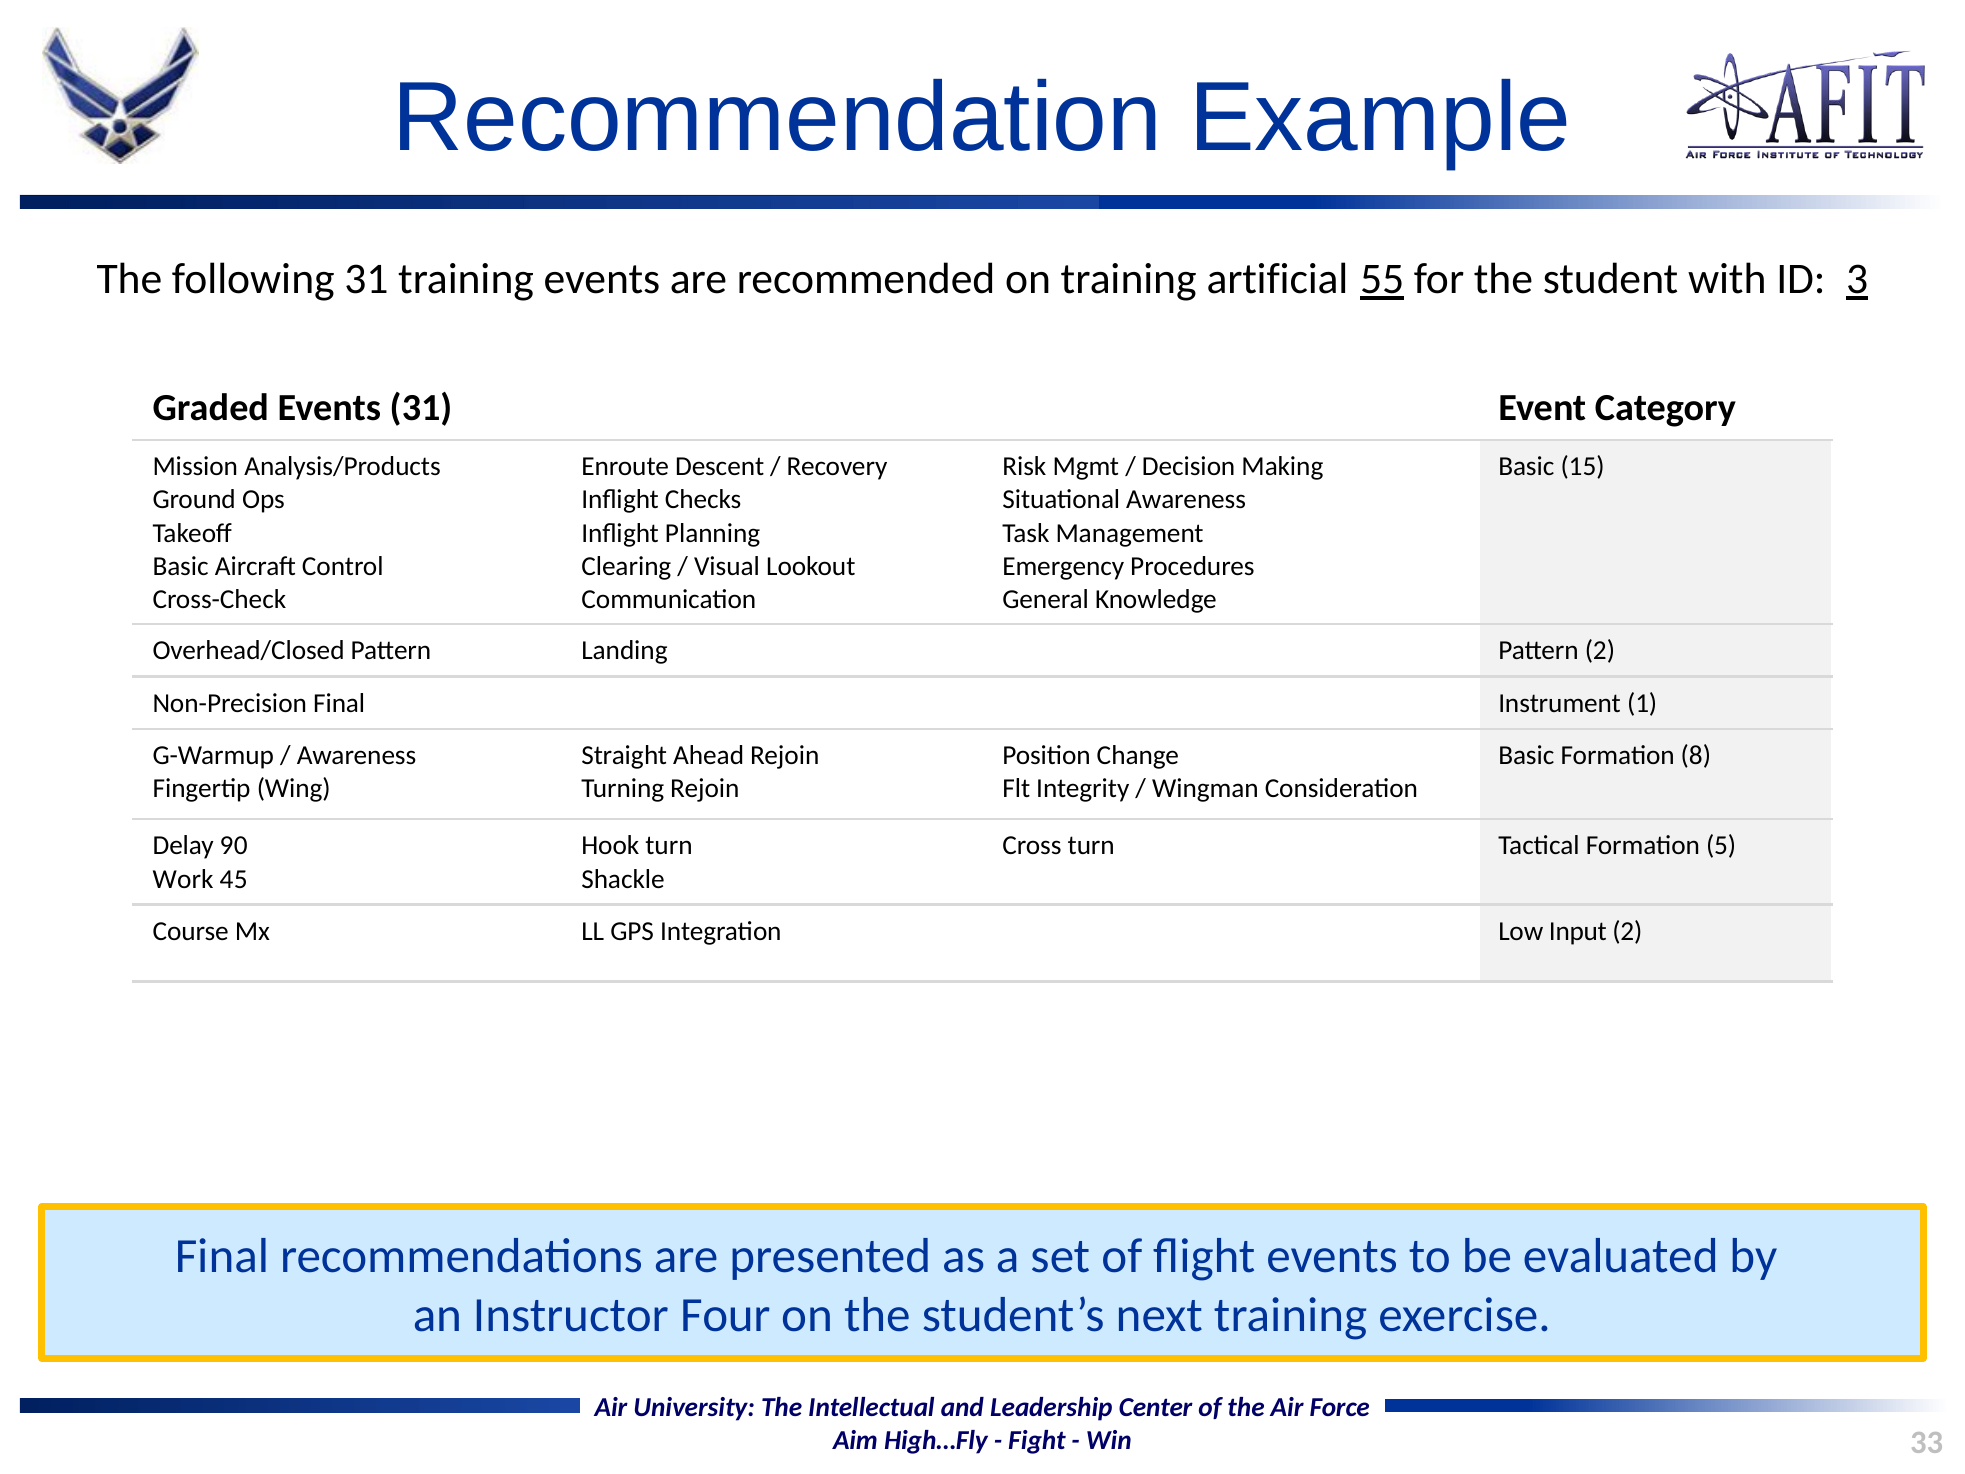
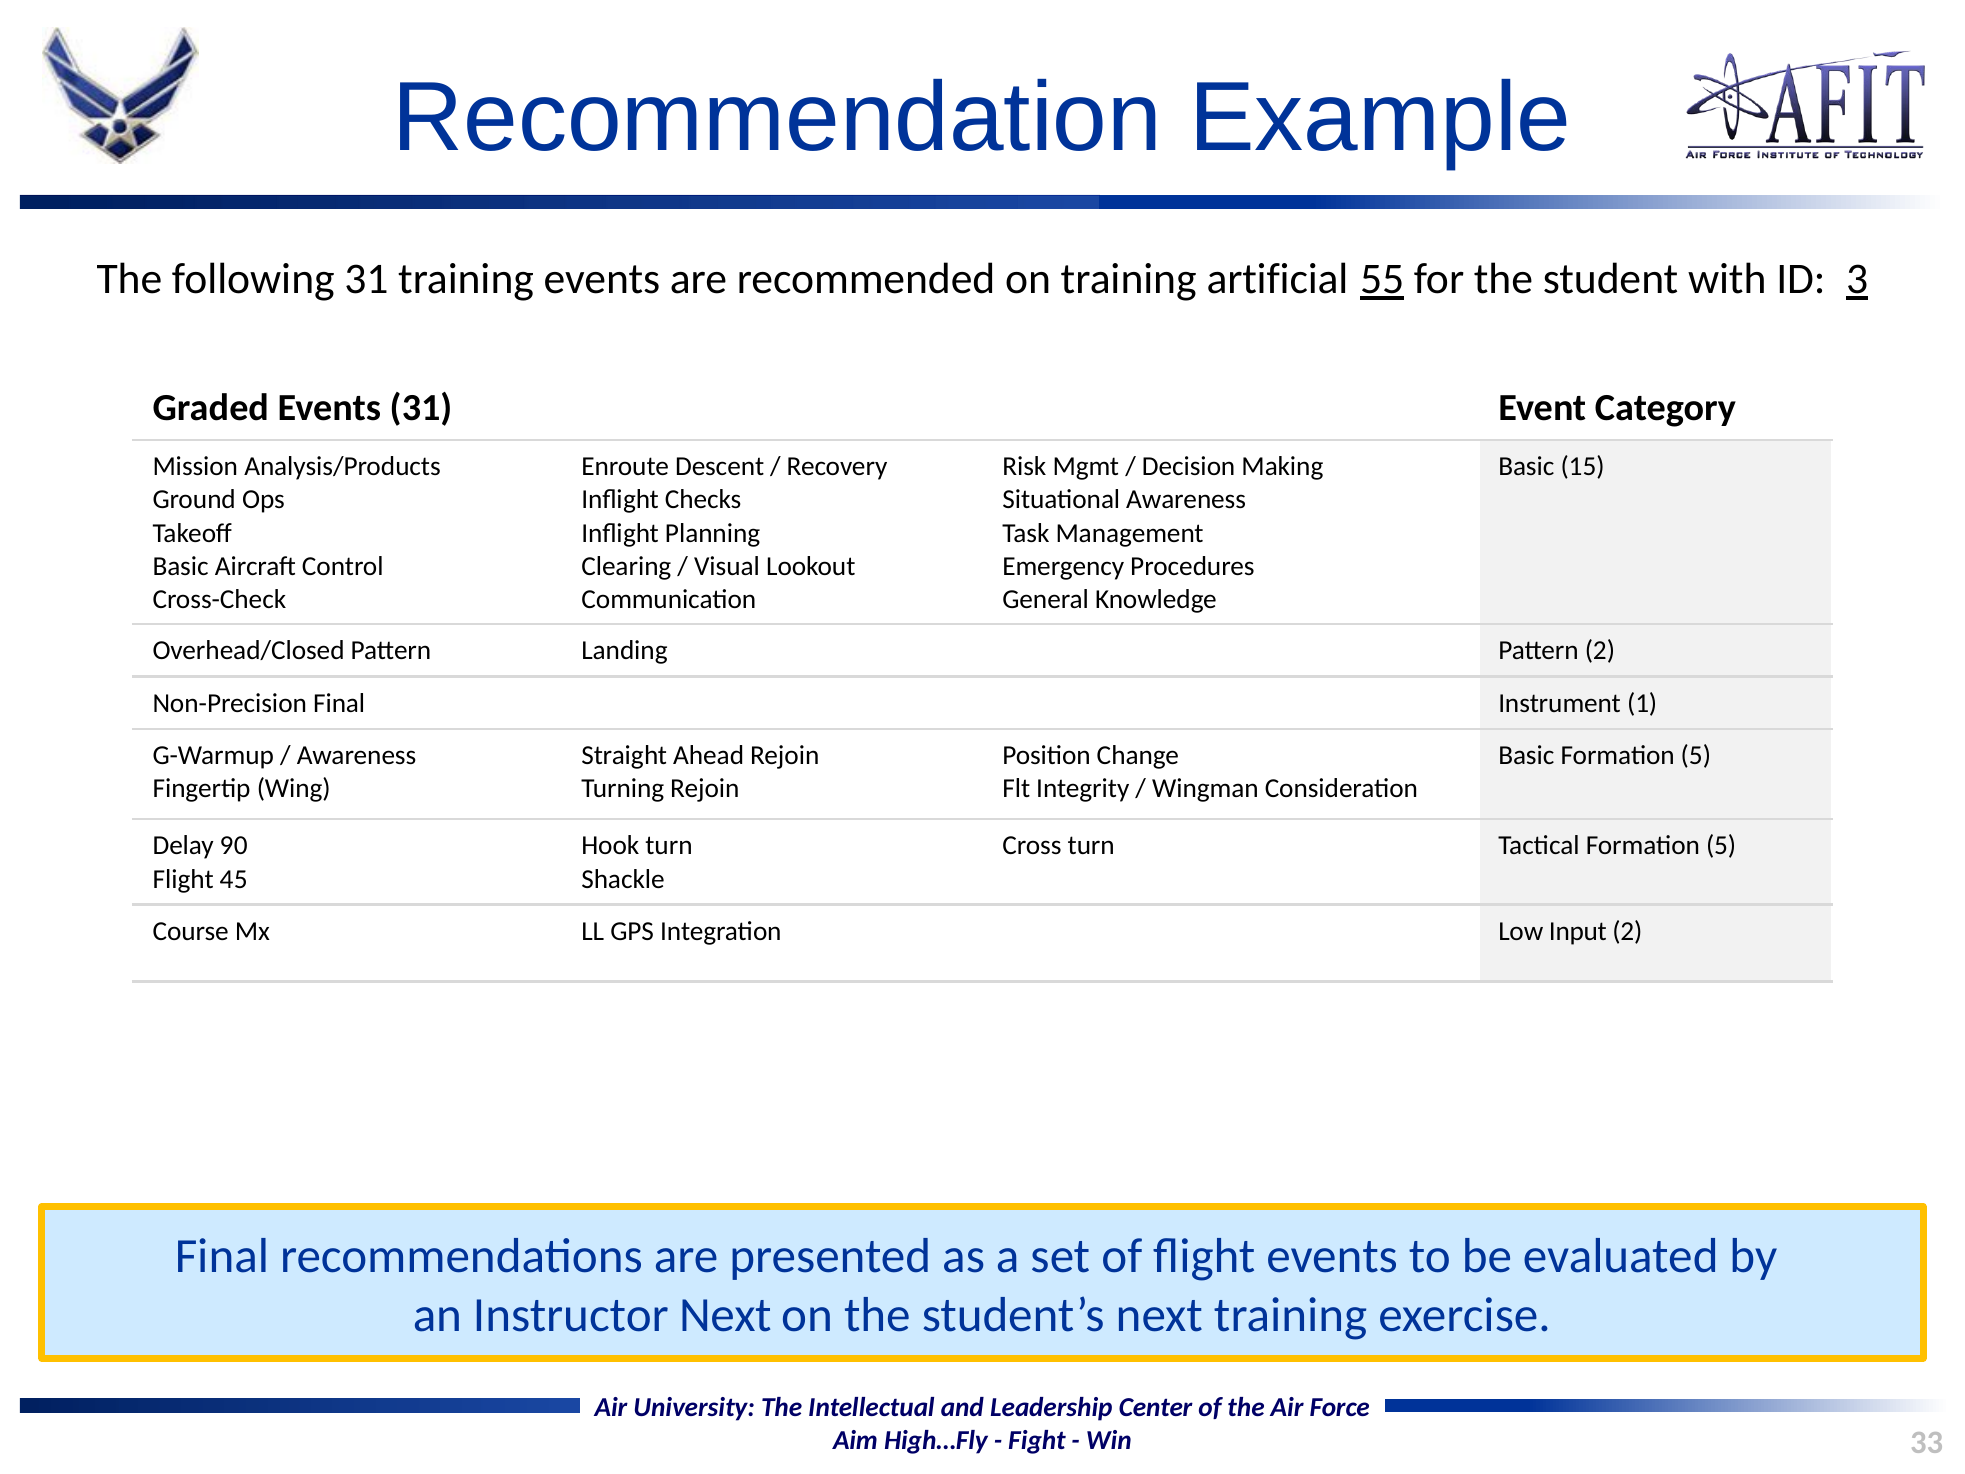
Basic Formation 8: 8 -> 5
Work at (183, 879): Work -> Flight
Instructor Four: Four -> Next
